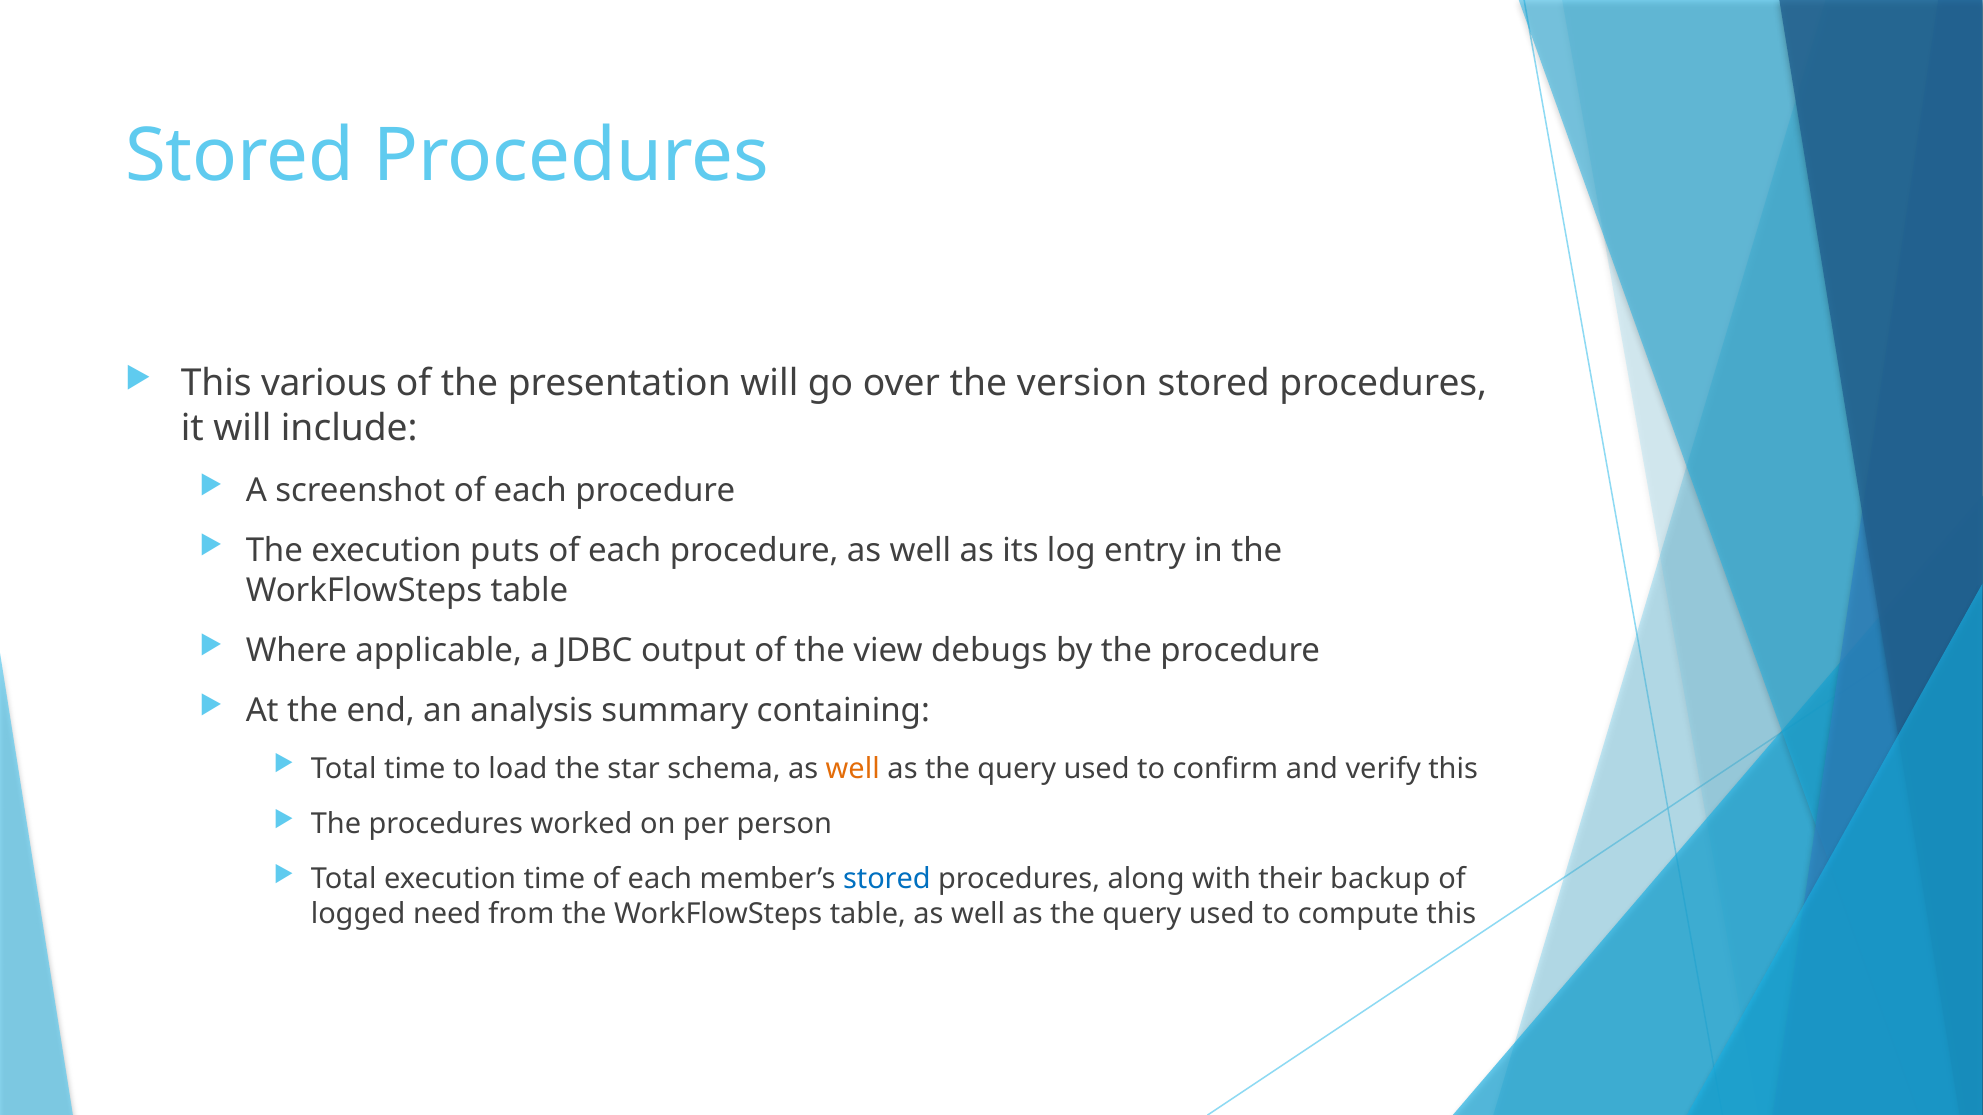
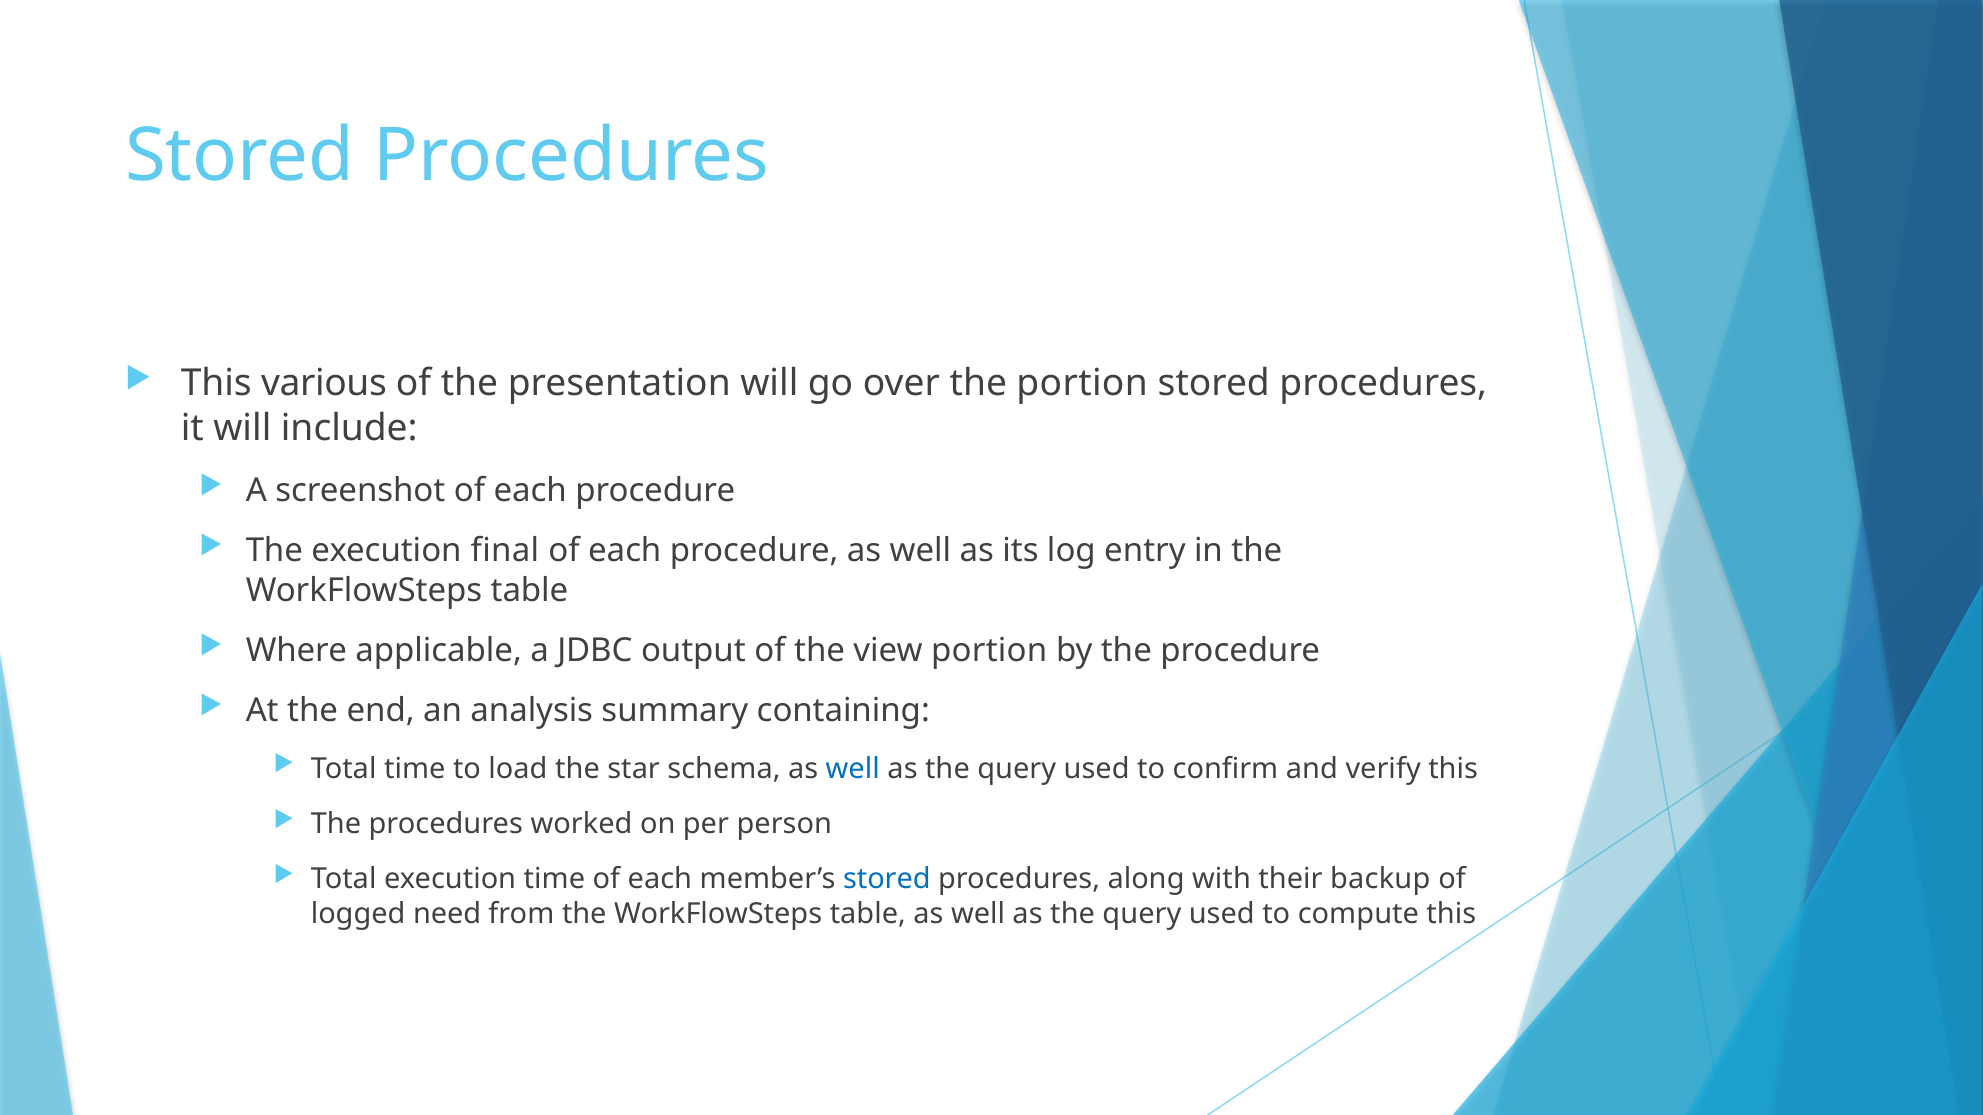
the version: version -> portion
puts: puts -> final
view debugs: debugs -> portion
well at (853, 769) colour: orange -> blue
